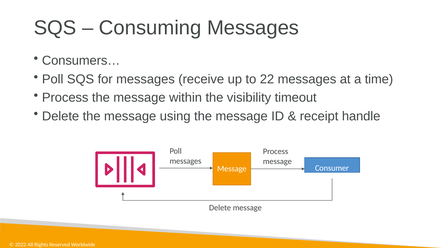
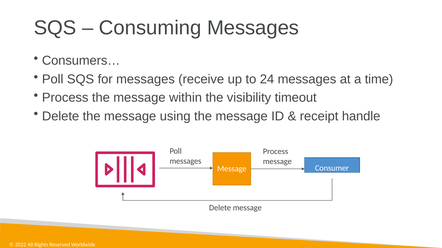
22: 22 -> 24
